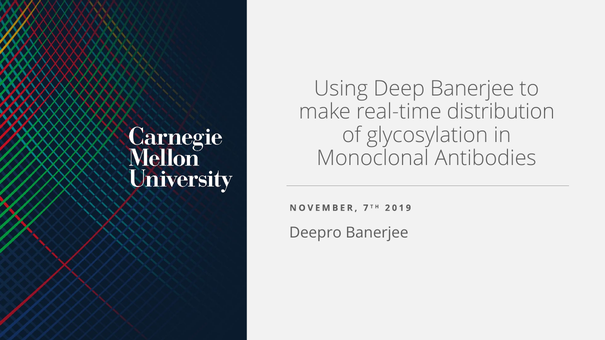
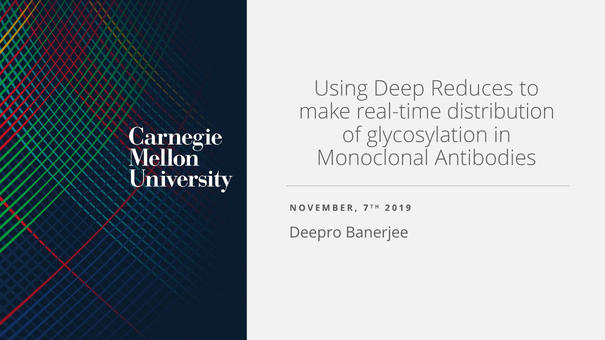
Deep Banerjee: Banerjee -> Reduces
